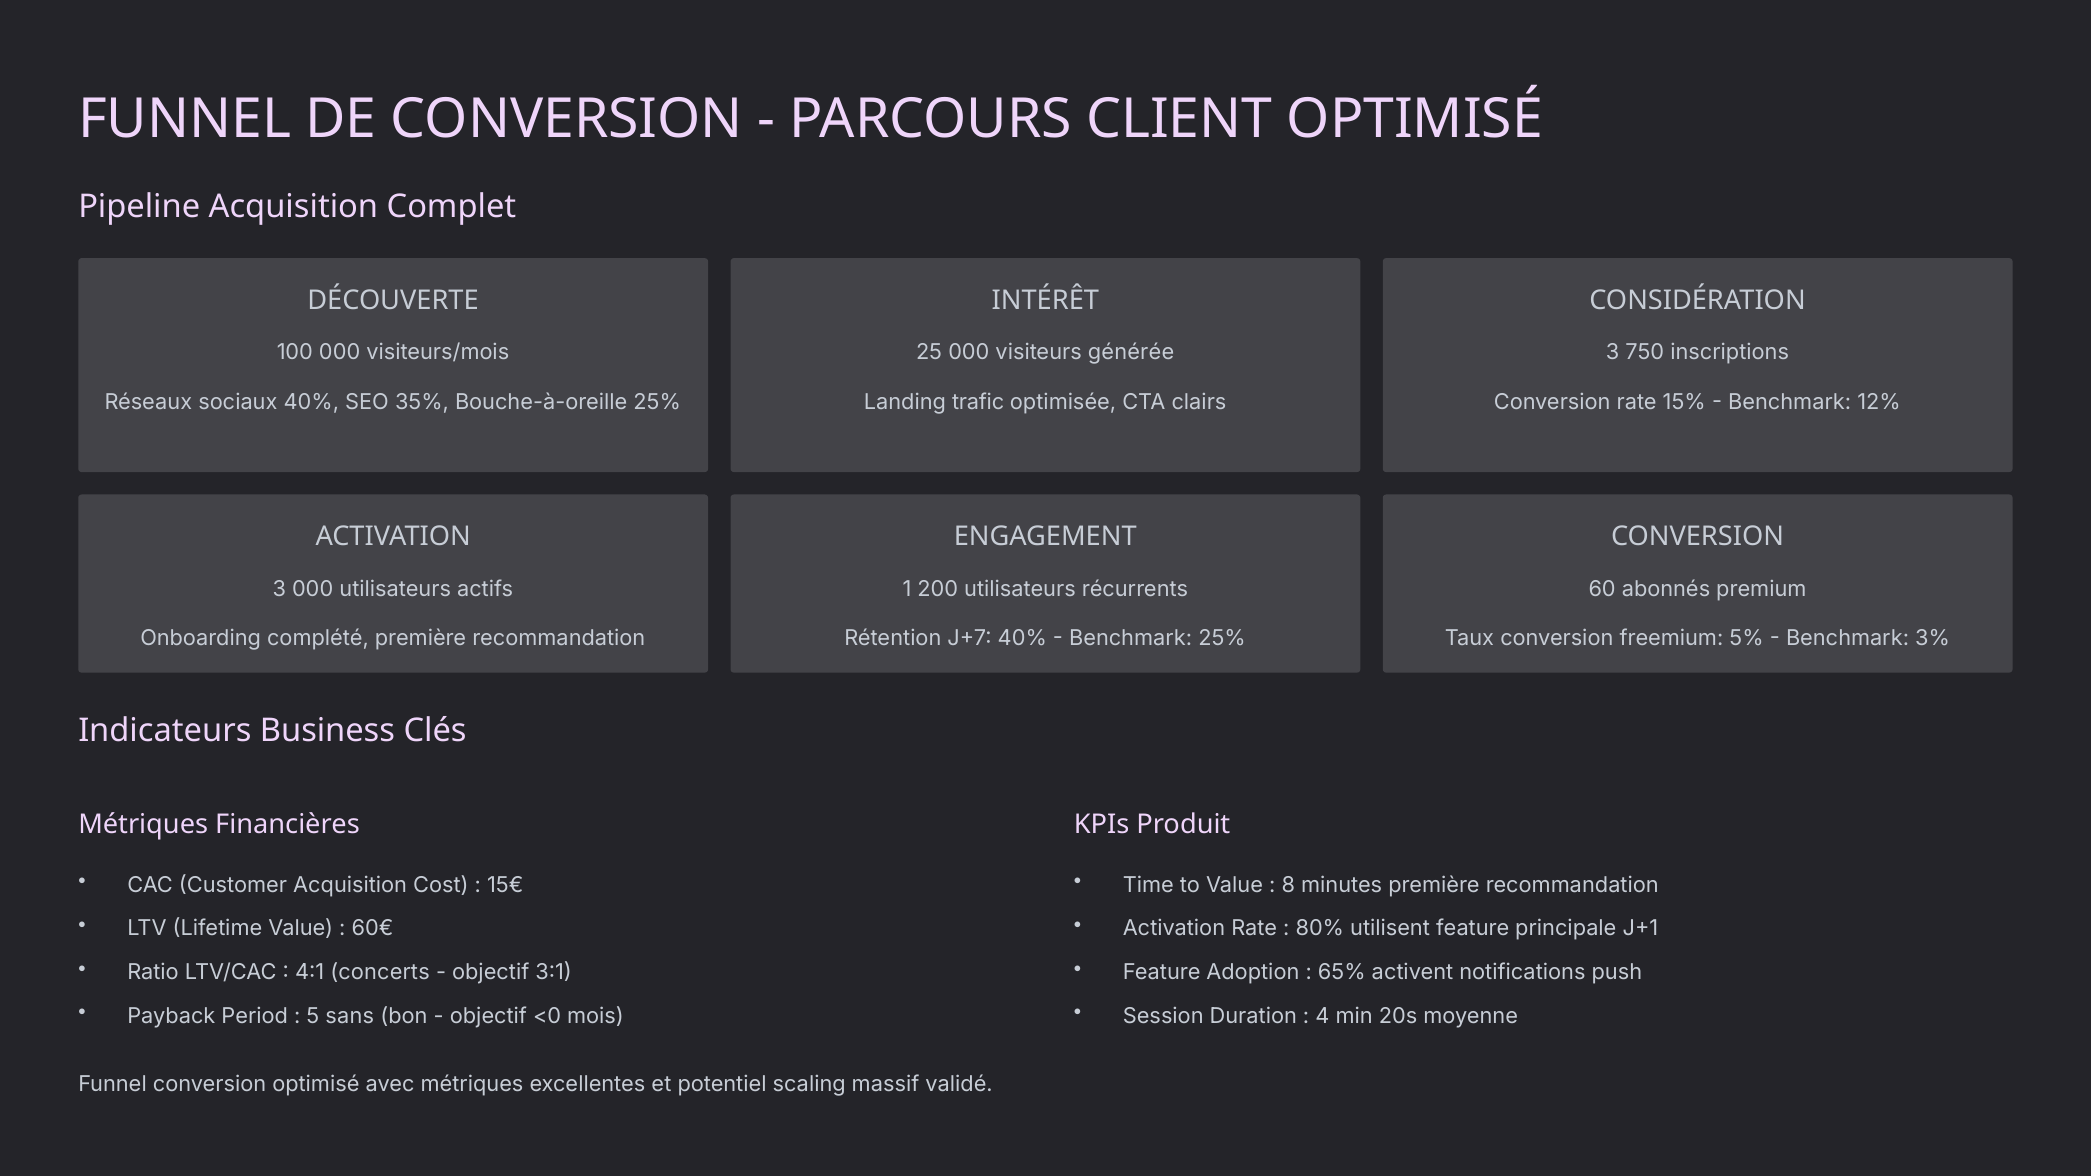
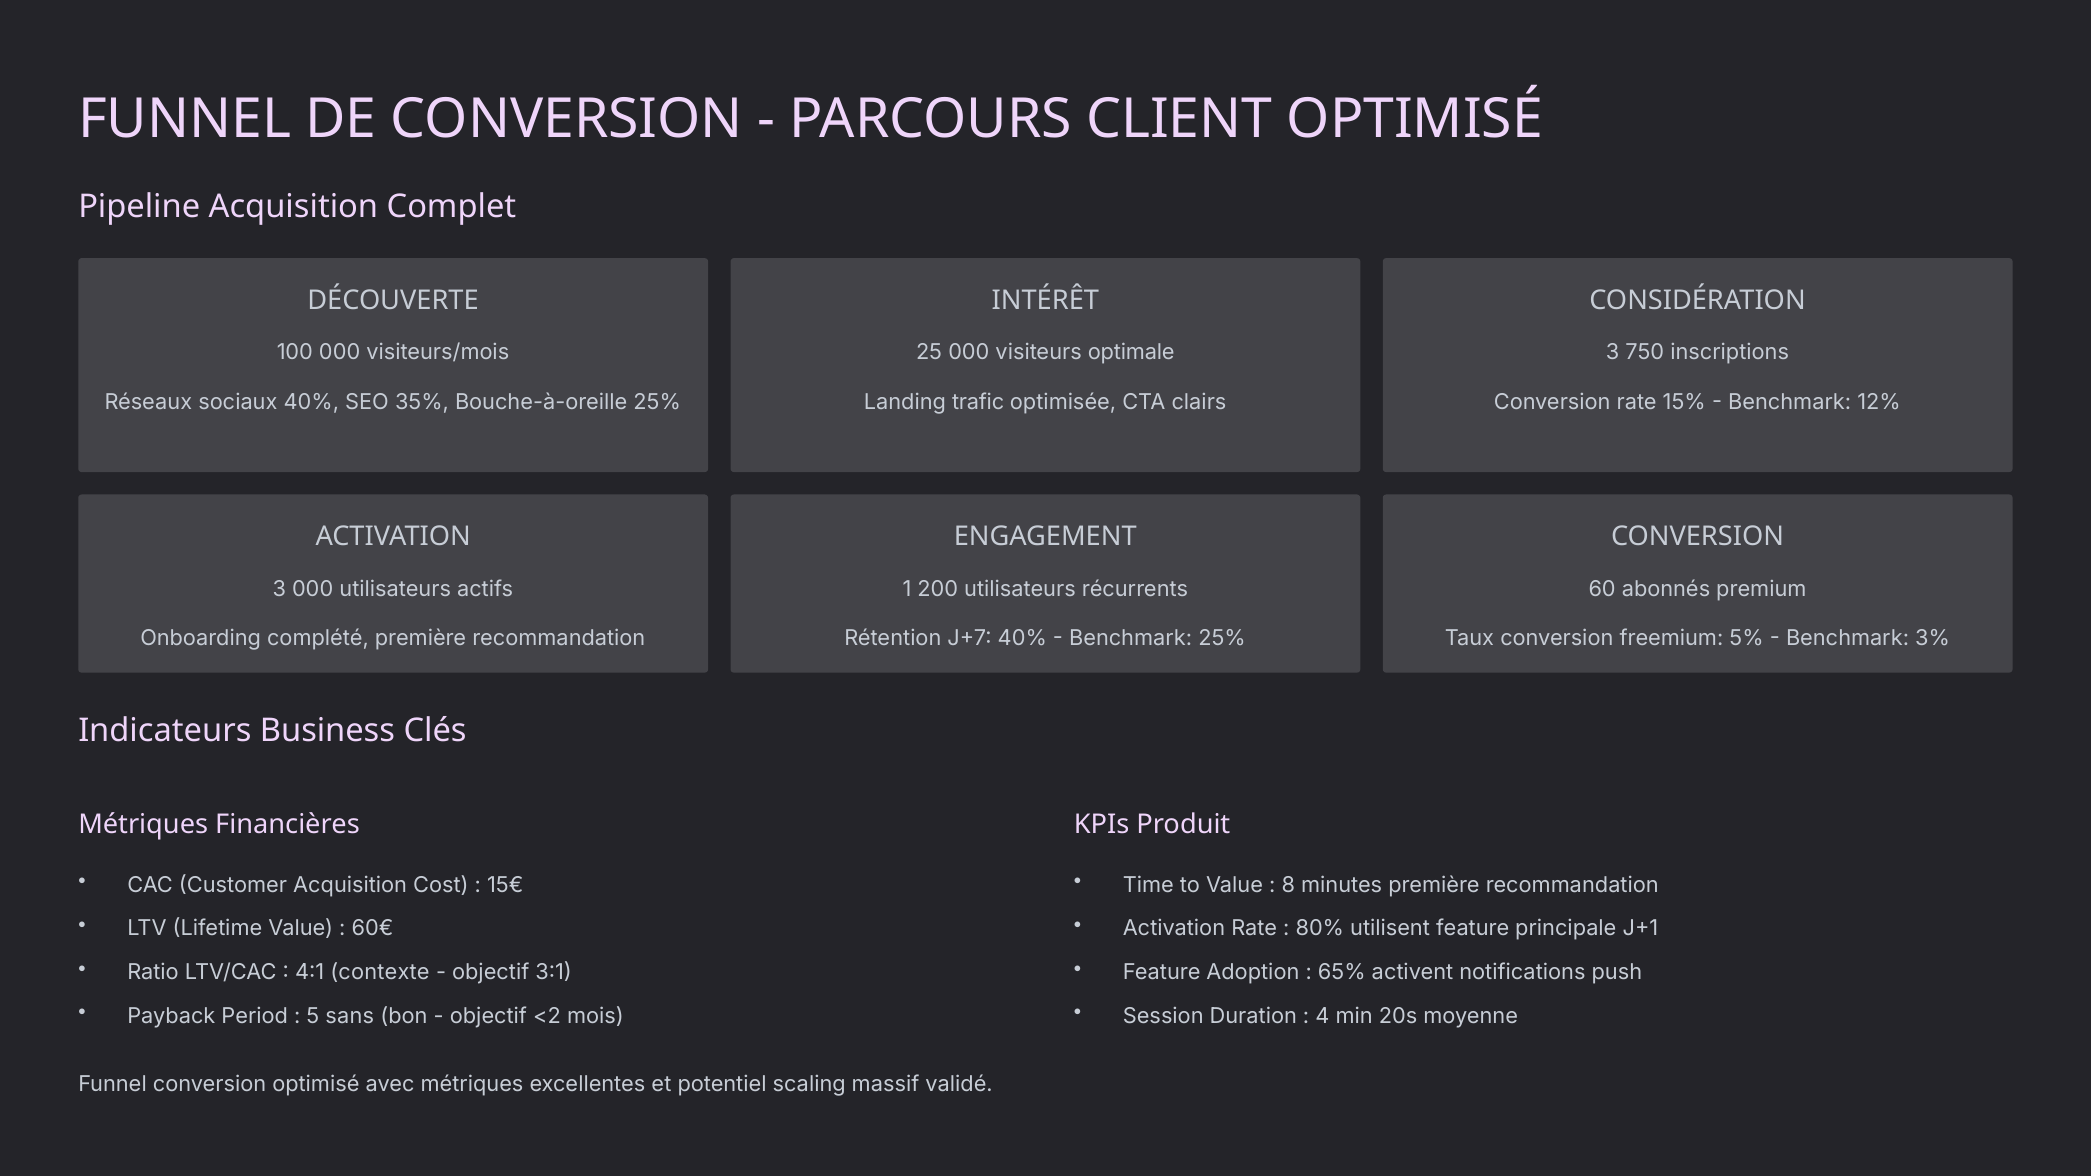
générée: générée -> optimale
concerts: concerts -> contexte
<0: <0 -> <2
